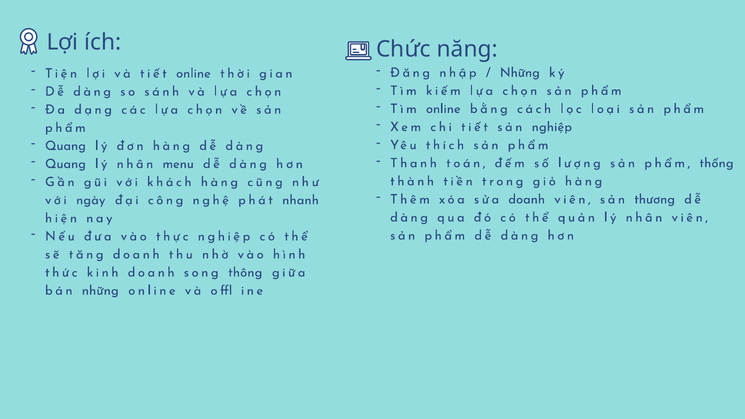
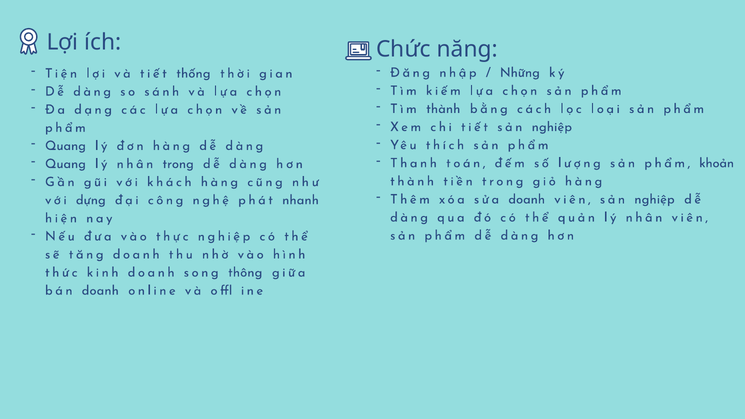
tiết online: online -> thống
Tìm online: online -> thành
thống: thống -> khoản
nhân menu: menu -> trong
viên sản thương: thương -> nghiệp
ngày: ngày -> dựng
bán những: những -> doanh
